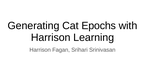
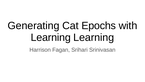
Harrison at (51, 37): Harrison -> Learning
